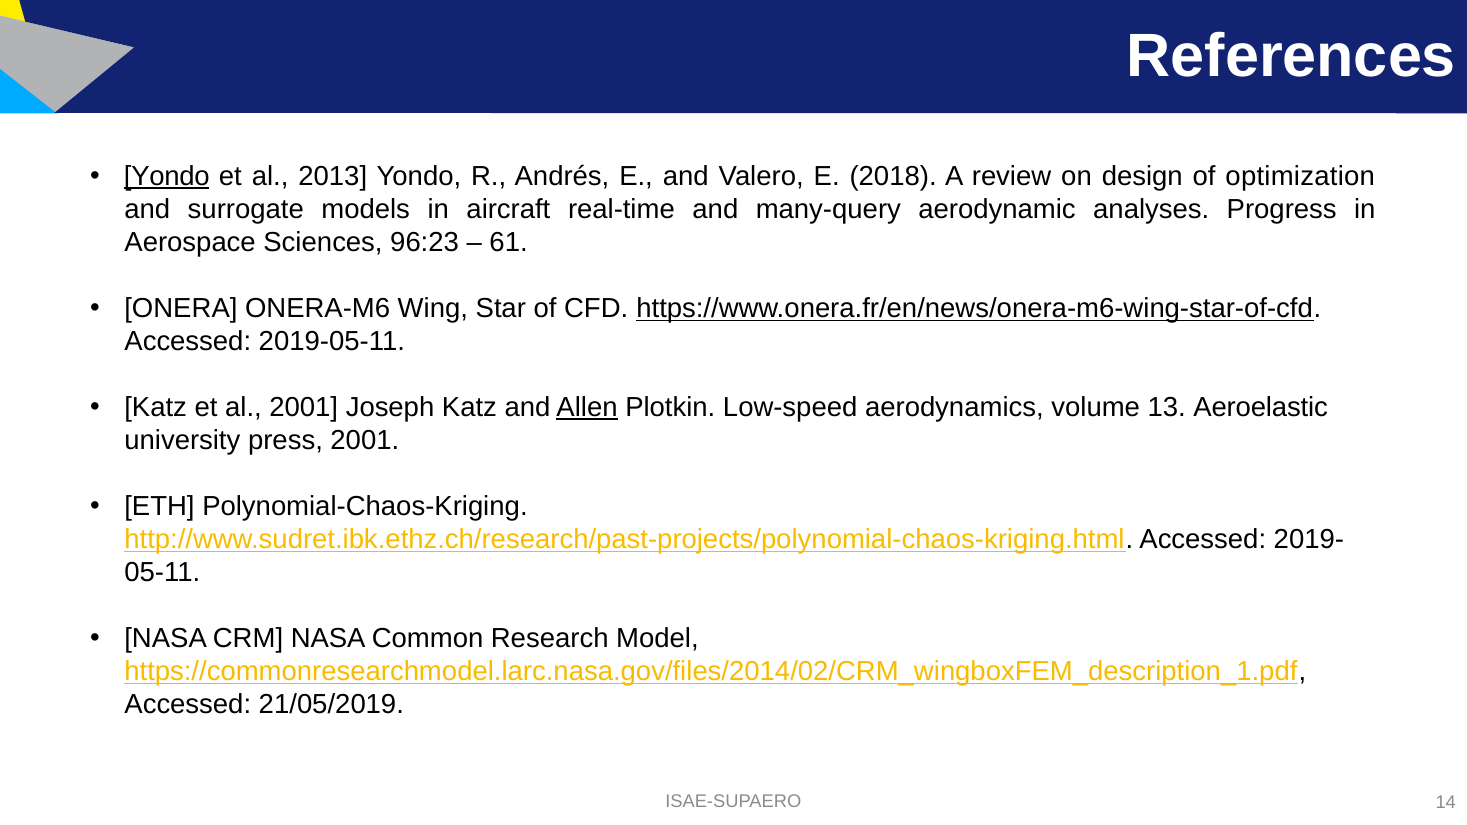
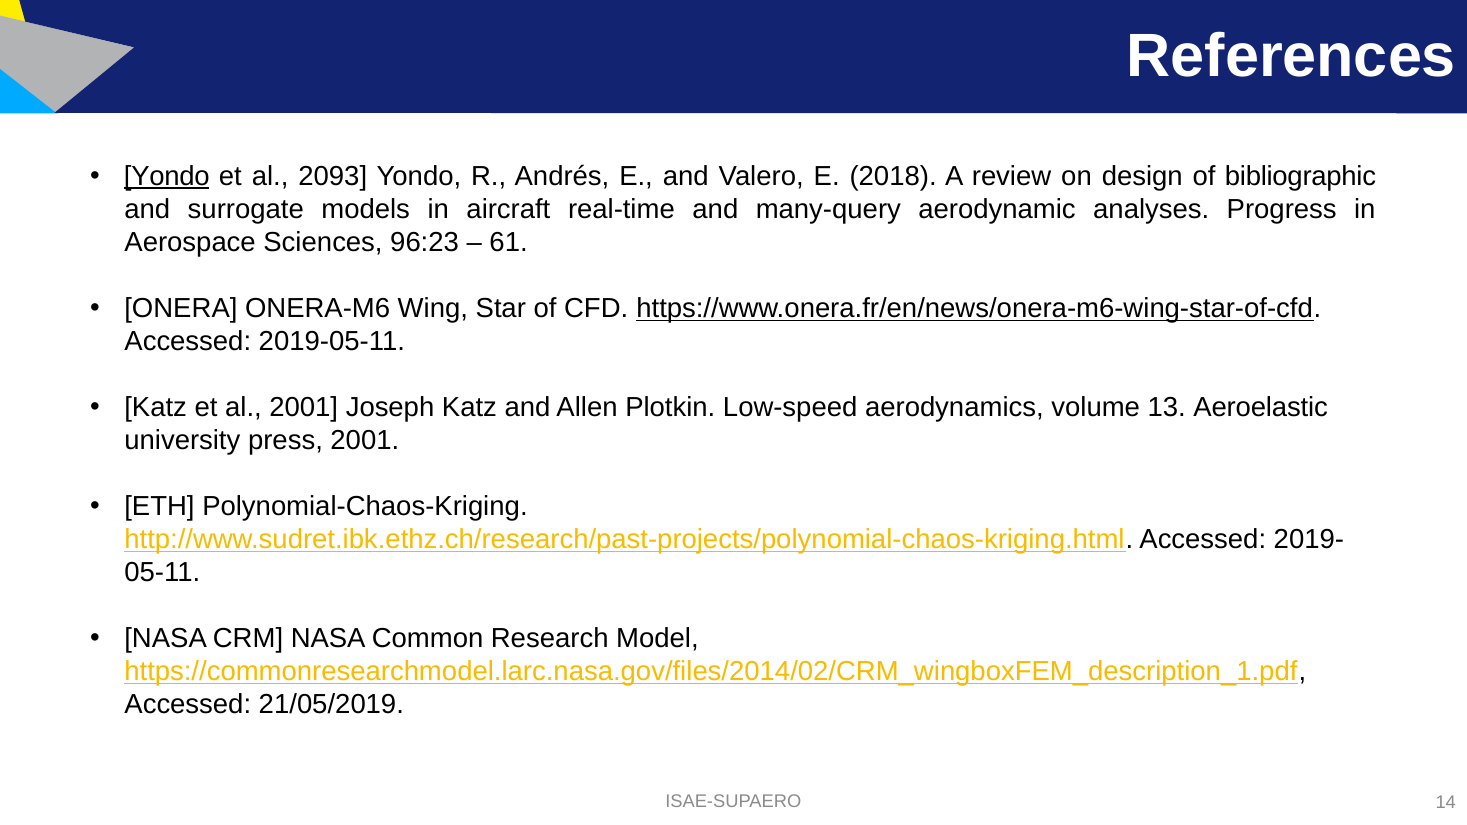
2013: 2013 -> 2093
optimization: optimization -> bibliographic
Allen underline: present -> none
